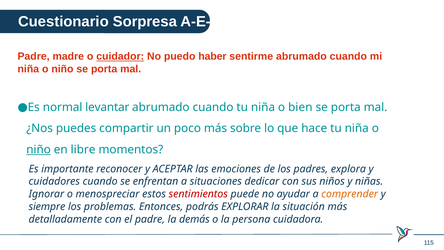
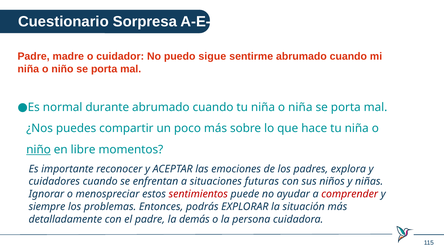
cuidador underline: present -> none
haber: haber -> sigue
levantar: levantar -> durante
o bien: bien -> niña
dedicar: dedicar -> futuras
comprender colour: orange -> red
